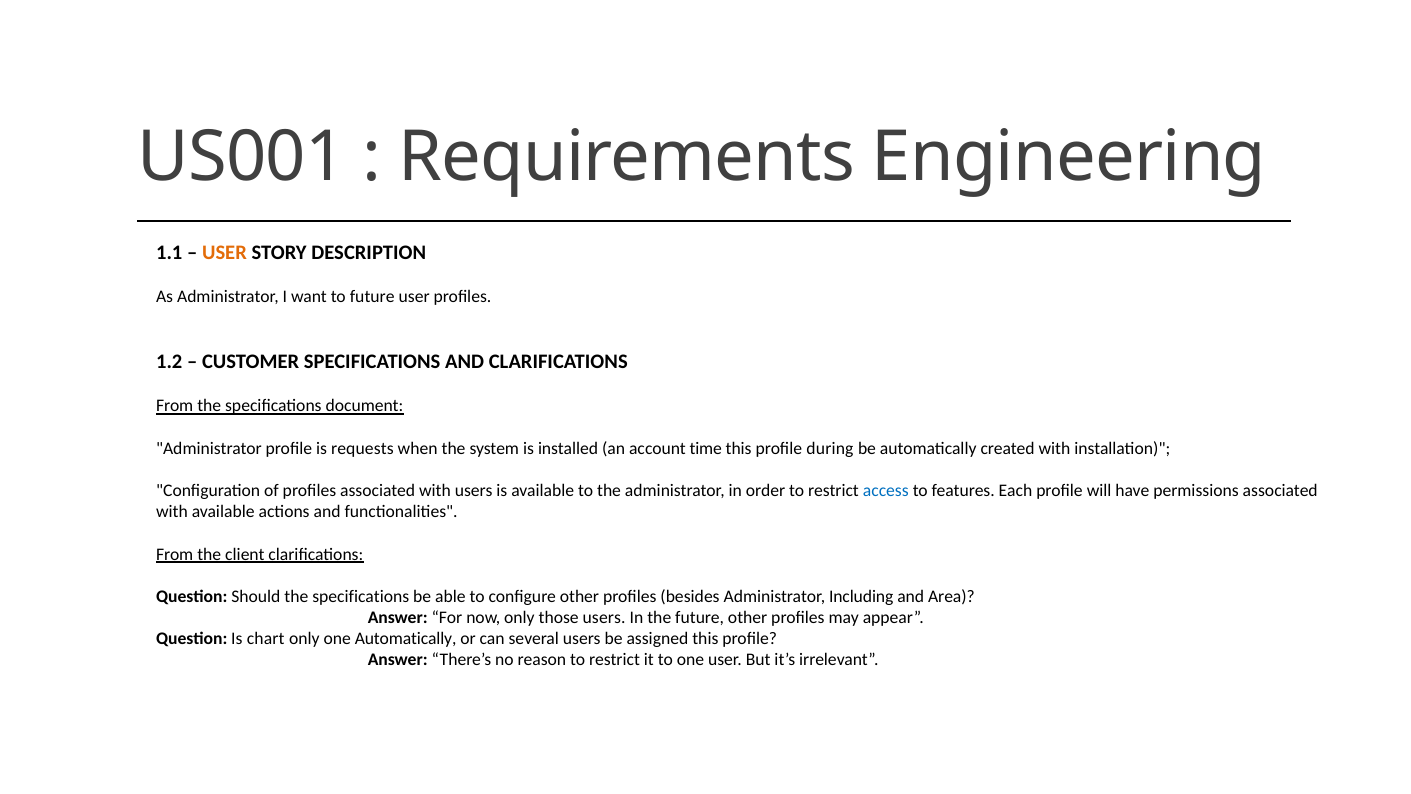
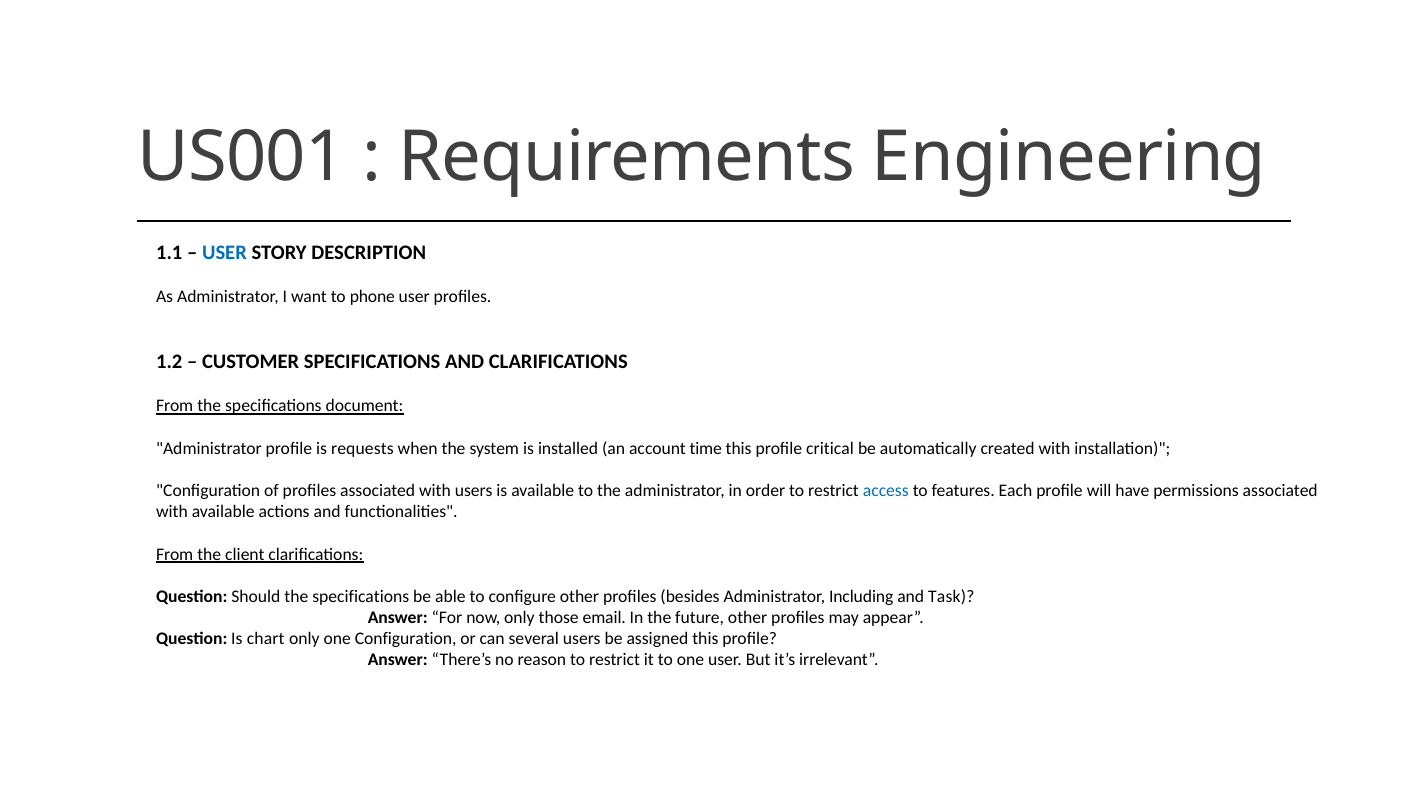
USER at (224, 253) colour: orange -> blue
to future: future -> phone
during: during -> critical
Area: Area -> Task
those users: users -> email
one Automatically: Automatically -> Configuration
